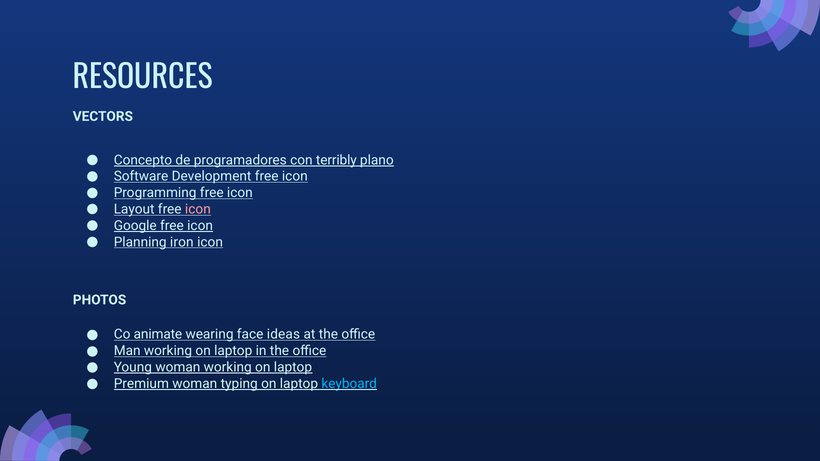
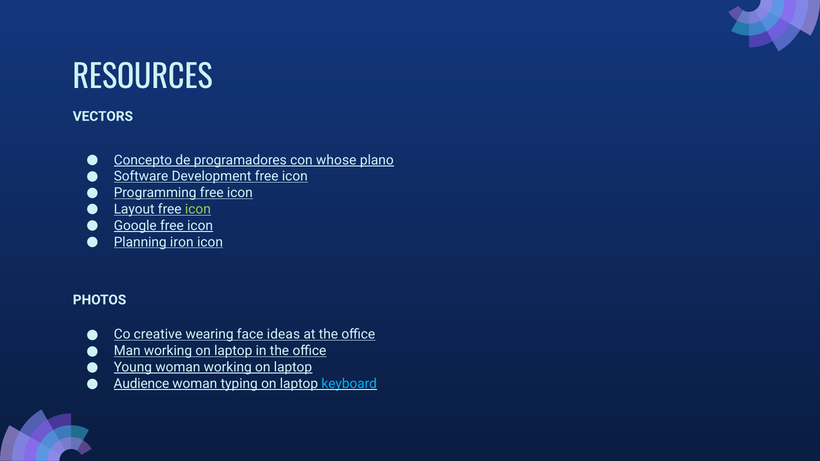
terribly: terribly -> whose
icon at (198, 209) colour: pink -> light green
animate: animate -> creative
Premium: Premium -> Audience
